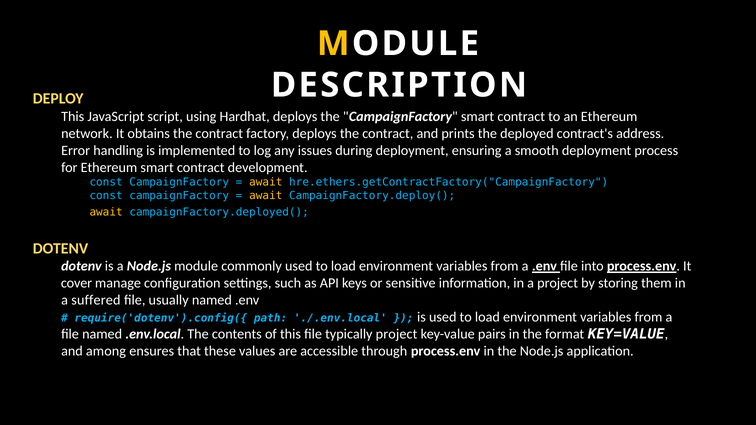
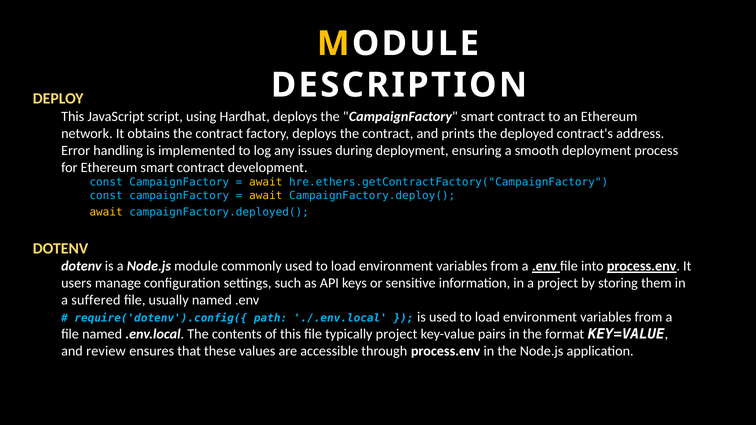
cover: cover -> users
among: among -> review
